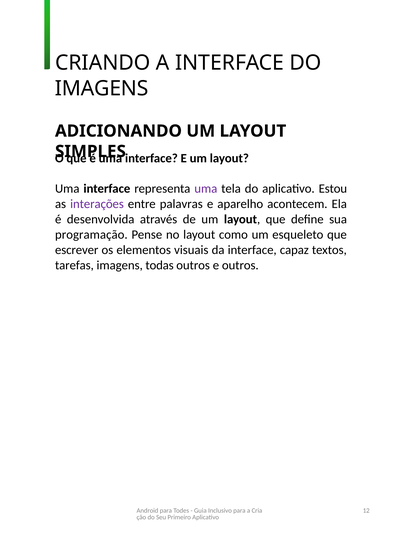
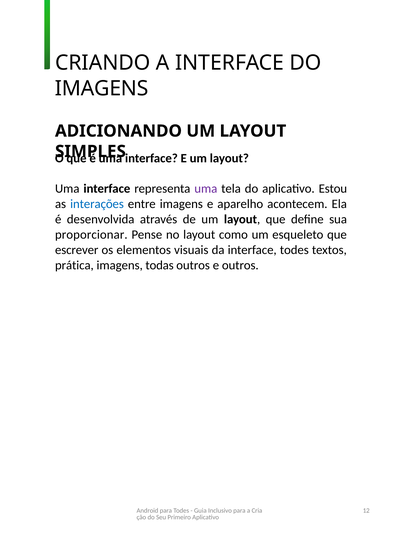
interações colour: purple -> blue
entre palavras: palavras -> imagens
programação: programação -> proporcionar
interface capaz: capaz -> todes
tarefas: tarefas -> prática
